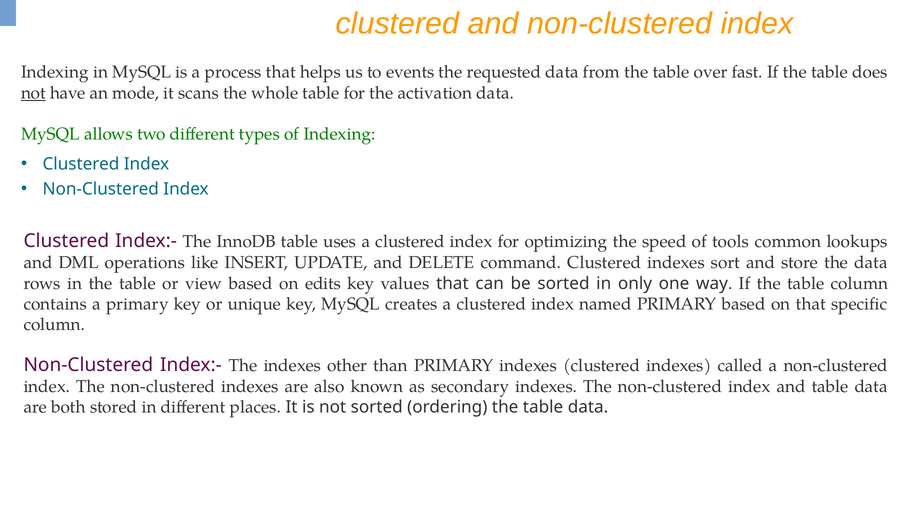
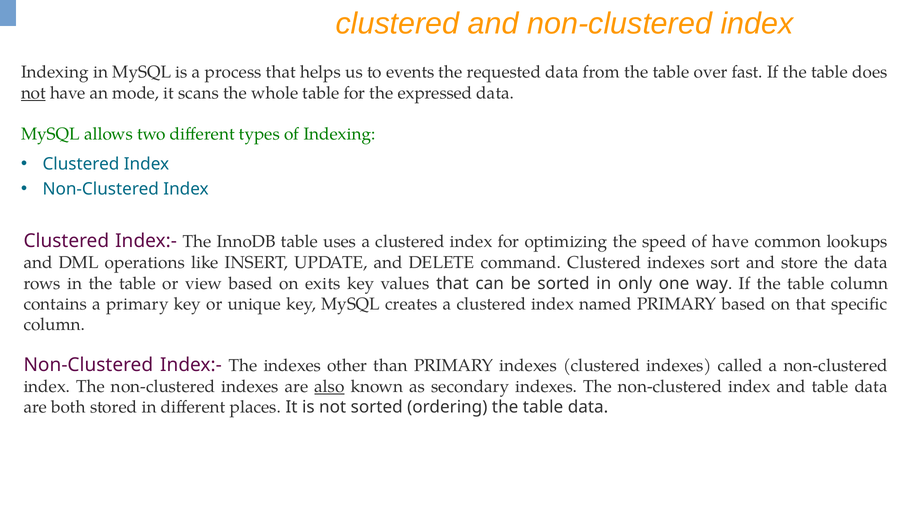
activation: activation -> expressed
of tools: tools -> have
edits: edits -> exits
also underline: none -> present
